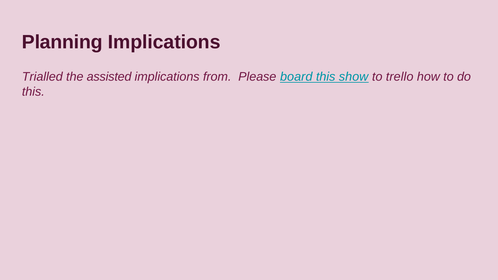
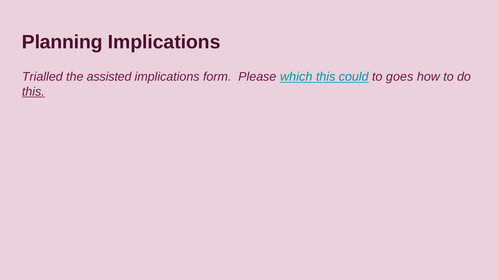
from: from -> form
board: board -> which
show: show -> could
trello: trello -> goes
this at (33, 92) underline: none -> present
